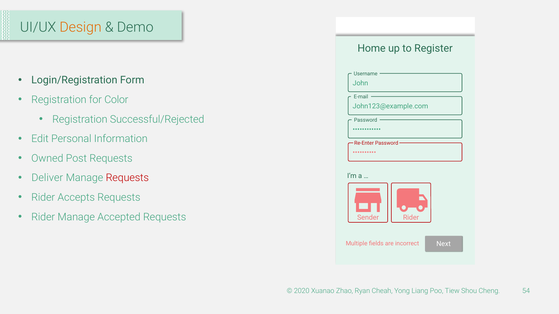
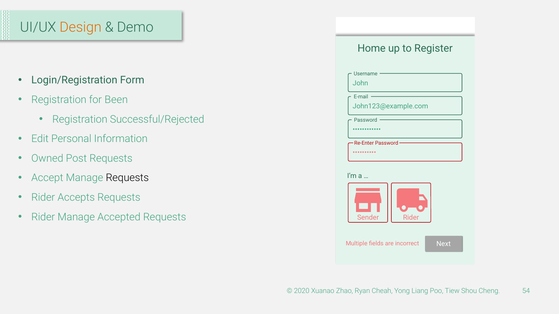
Color: Color -> Been
Deliver: Deliver -> Accept
Requests at (127, 178) colour: red -> black
